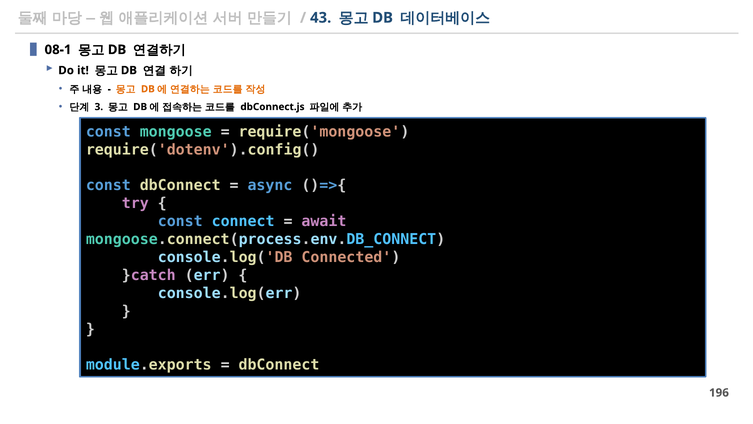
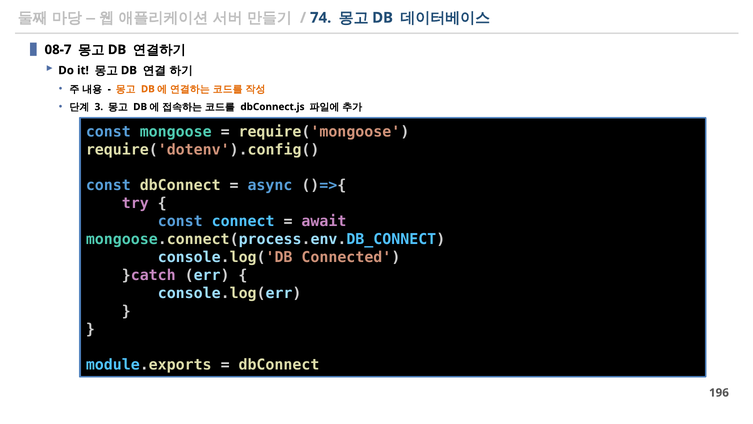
43: 43 -> 74
08-1: 08-1 -> 08-7
